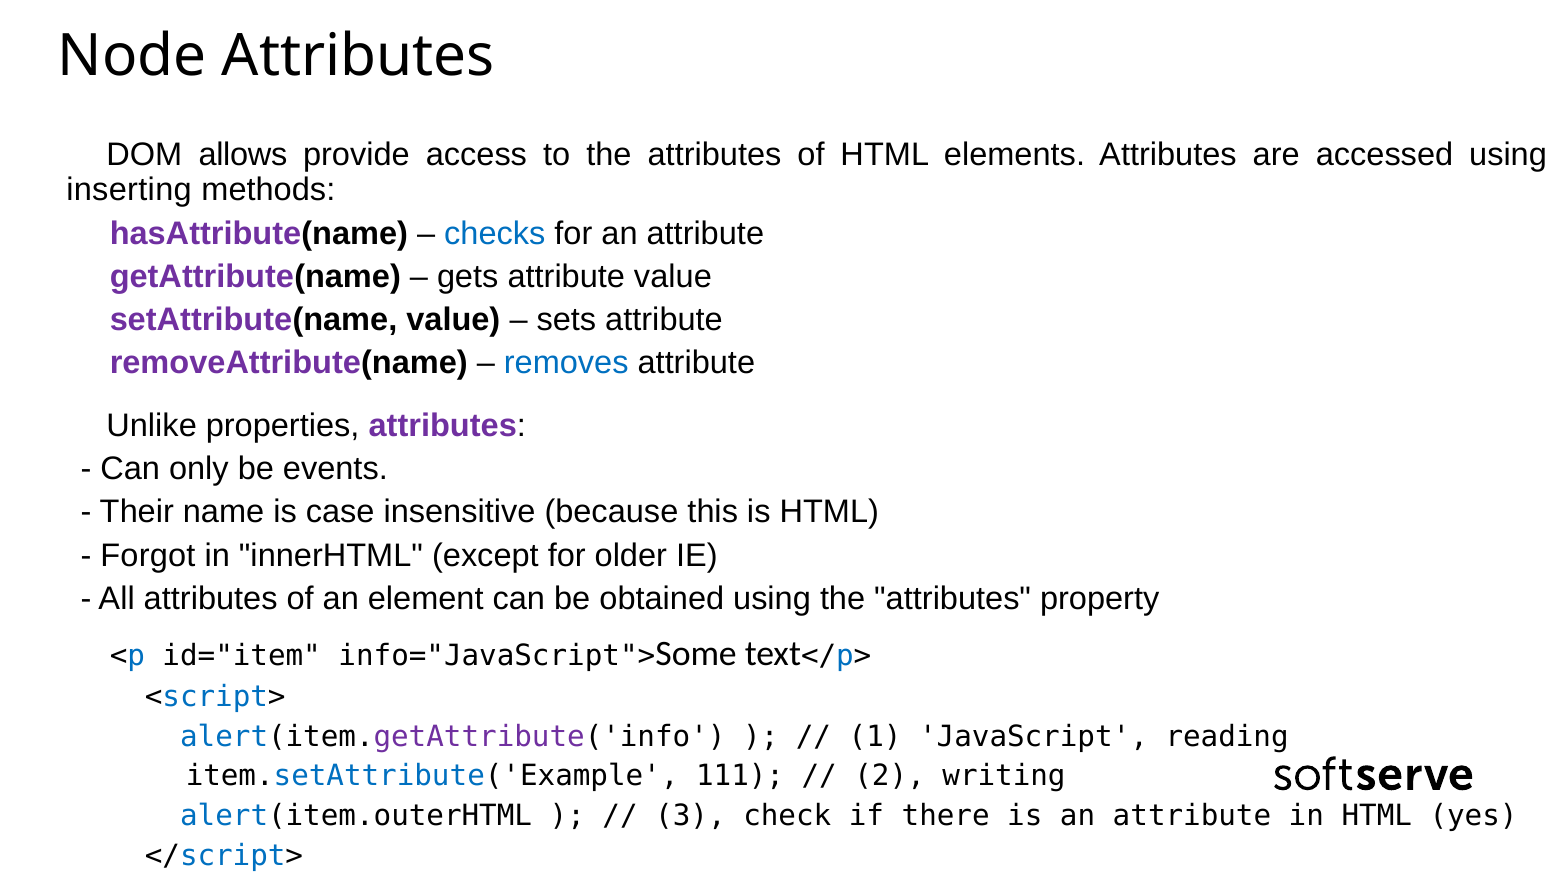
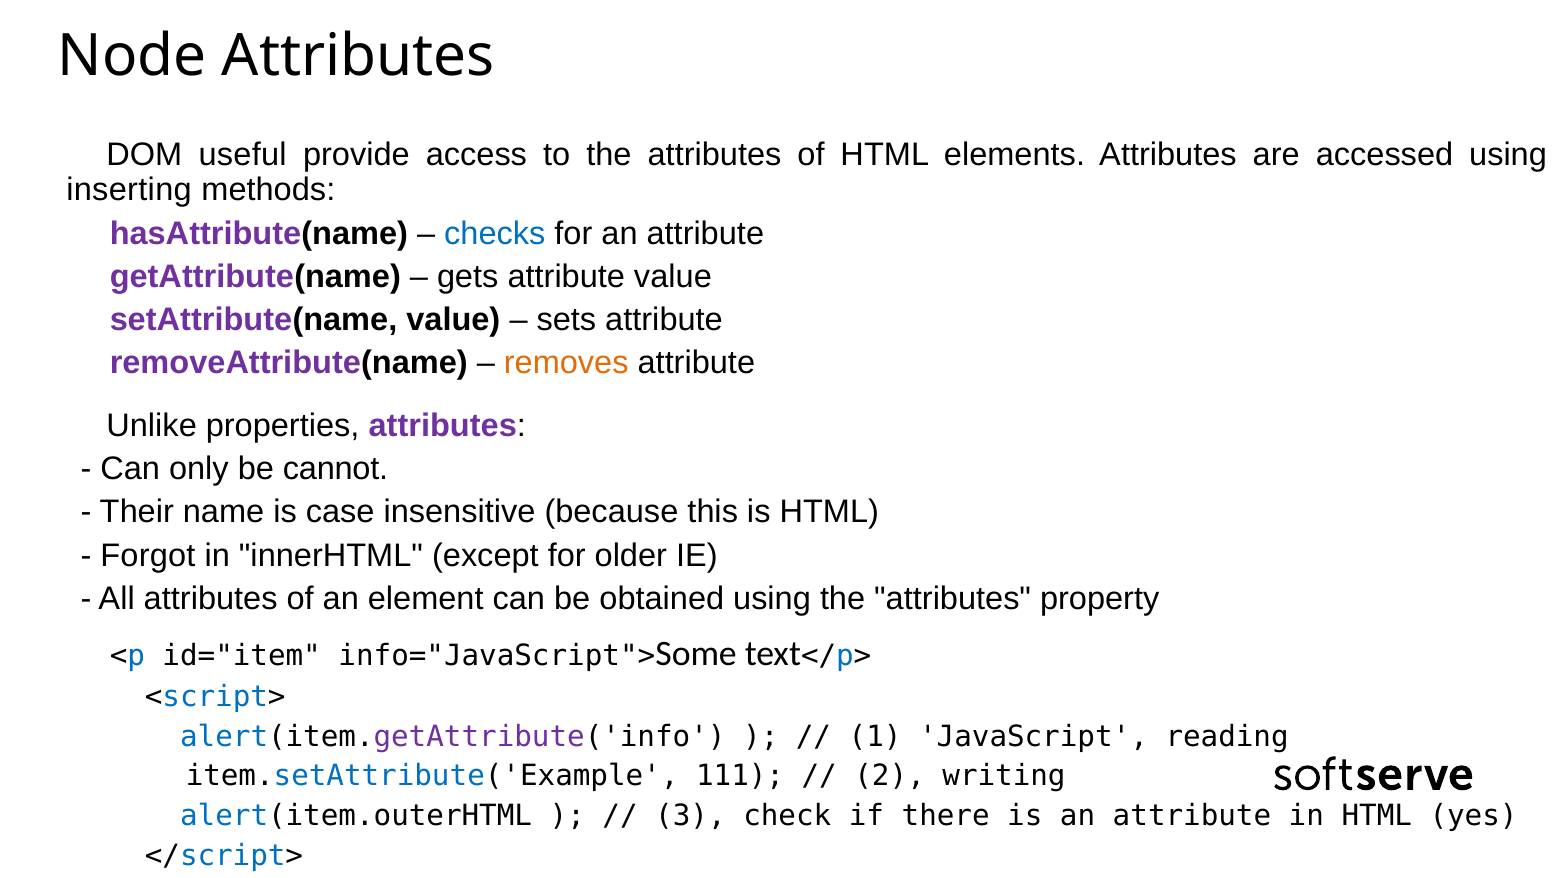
allows: allows -> useful
removes colour: blue -> orange
events: events -> cannot
